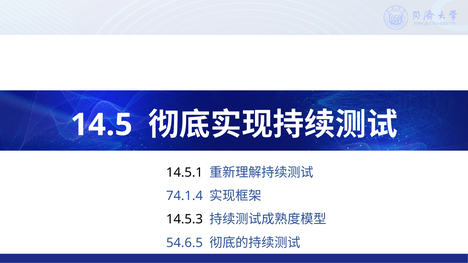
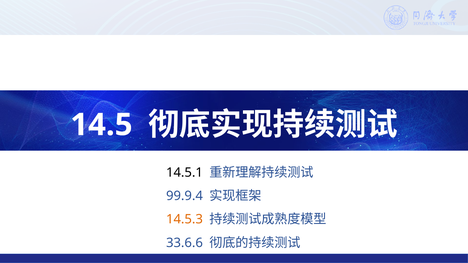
74.1.4: 74.1.4 -> 99.9.4
14.5.3 colour: black -> orange
54.6.5: 54.6.5 -> 33.6.6
